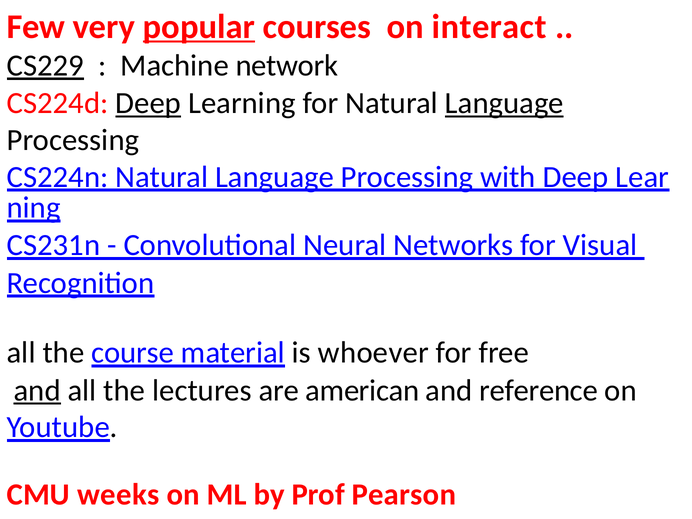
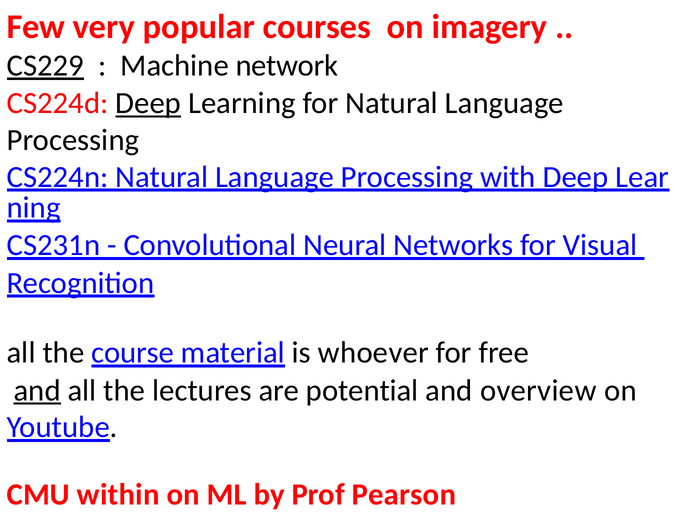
popular underline: present -> none
interact: interact -> imagery
Language at (504, 103) underline: present -> none
american: american -> potential
reference: reference -> overview
weeks: weeks -> within
